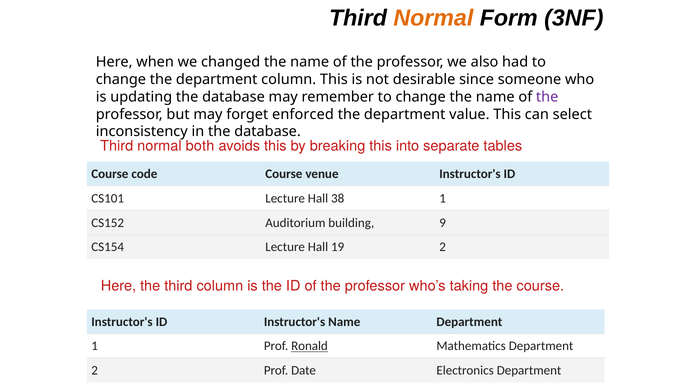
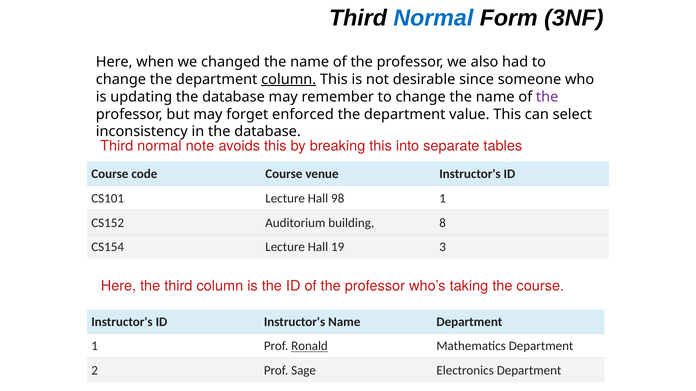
Normal at (433, 18) colour: orange -> blue
column at (289, 80) underline: none -> present
both: both -> note
38: 38 -> 98
9: 9 -> 8
19 2: 2 -> 3
Date: Date -> Sage
